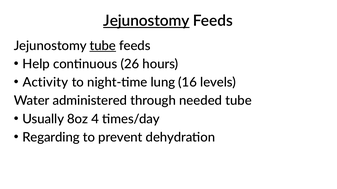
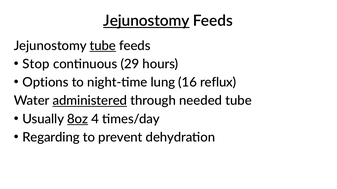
Help: Help -> Stop
26: 26 -> 29
Activity: Activity -> Options
levels: levels -> reflux
administered underline: none -> present
8oz underline: none -> present
